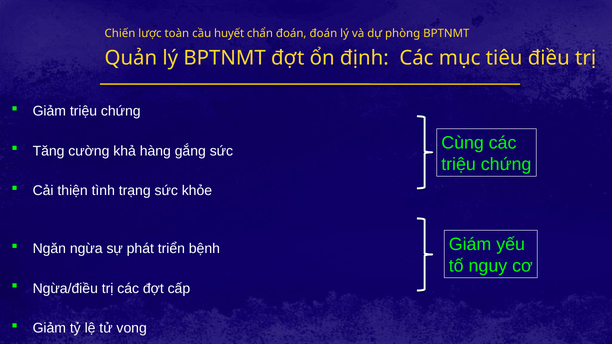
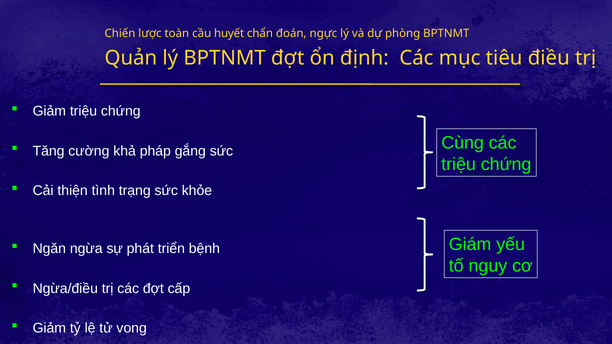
đoán đoán: đoán -> ngực
hàng: hàng -> pháp
